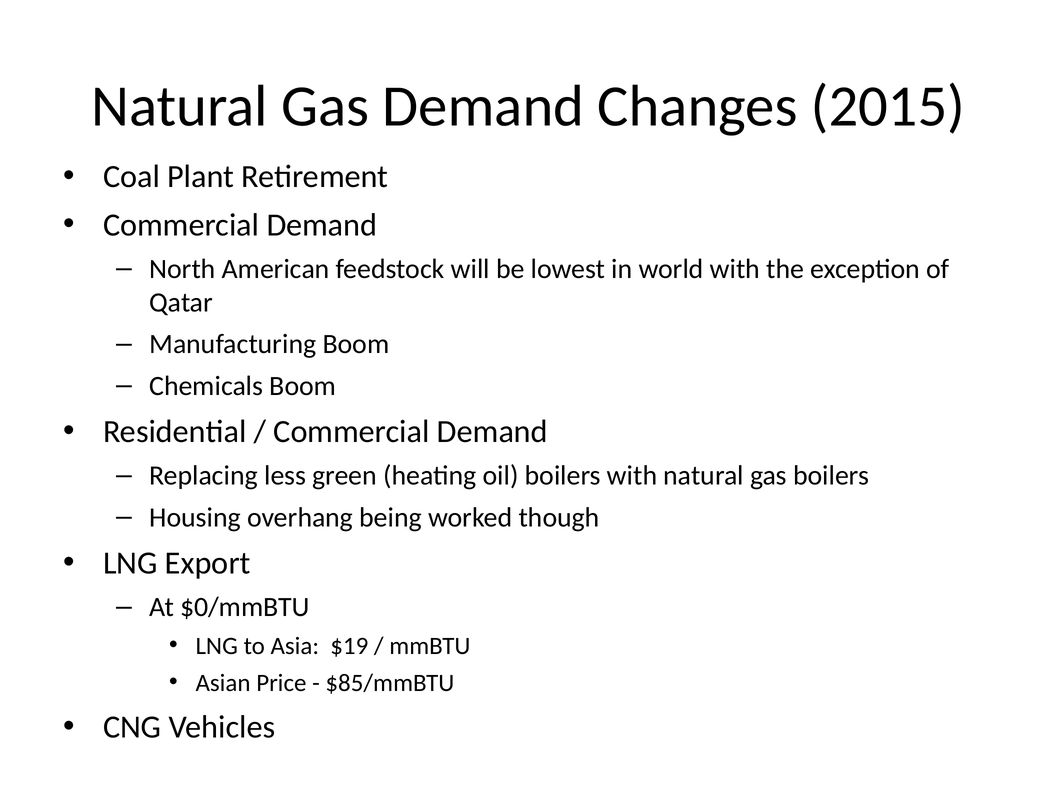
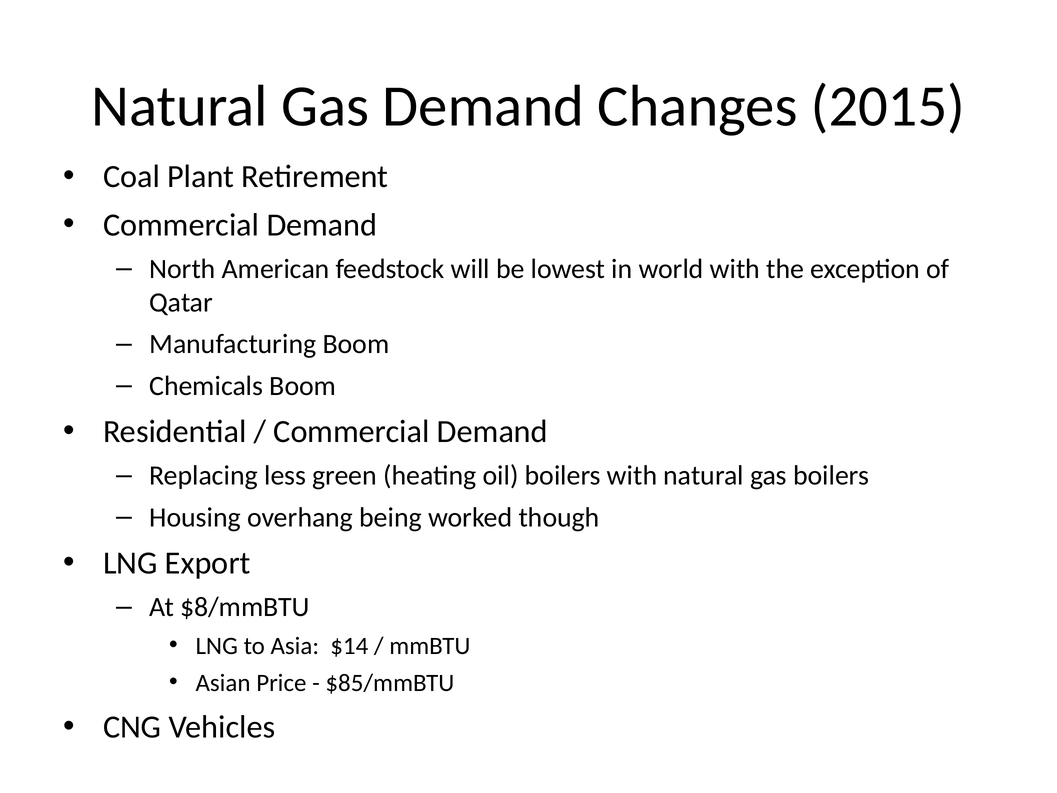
$0/mmBTU: $0/mmBTU -> $8/mmBTU
$19: $19 -> $14
